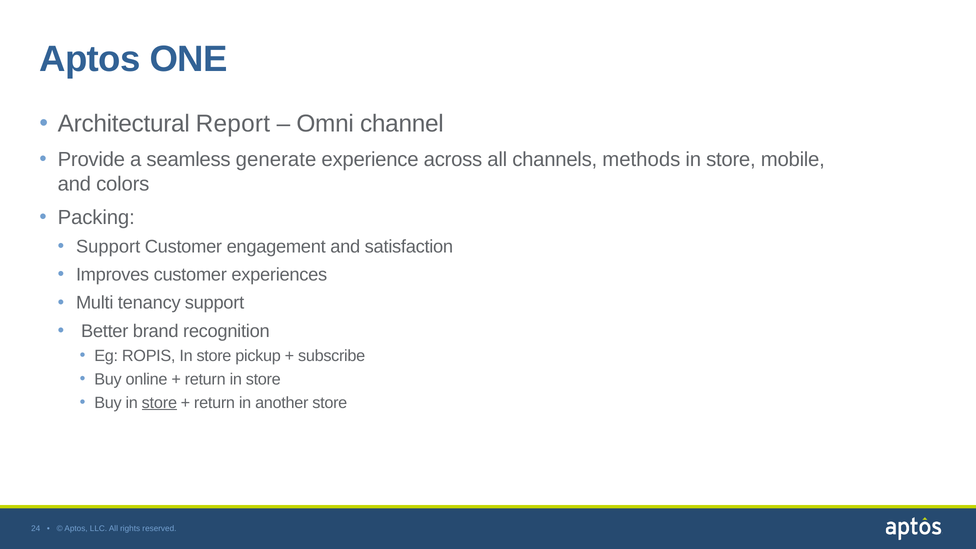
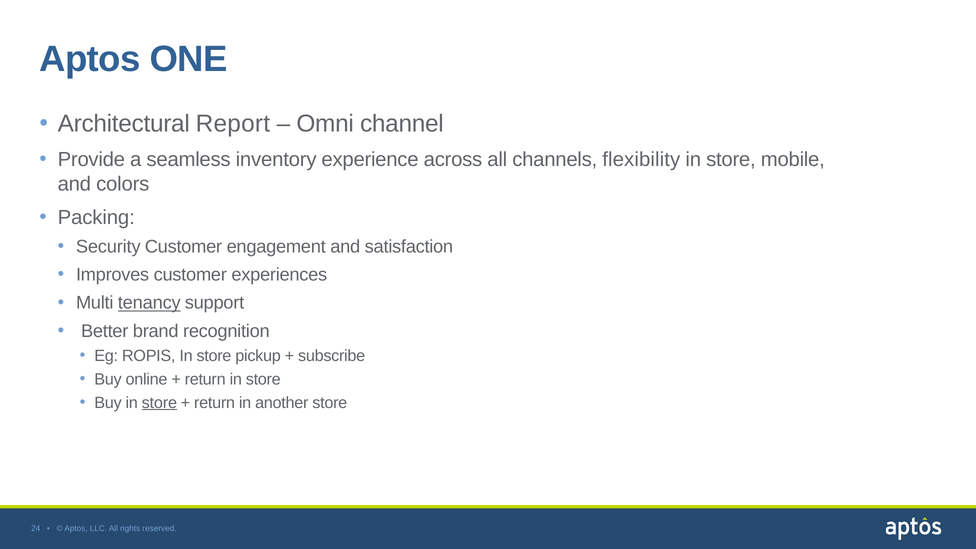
generate: generate -> inventory
methods: methods -> flexibility
Support at (108, 247): Support -> Security
tenancy underline: none -> present
